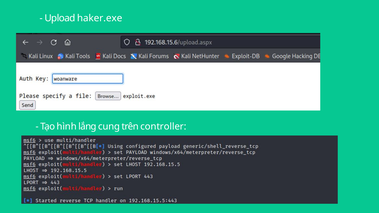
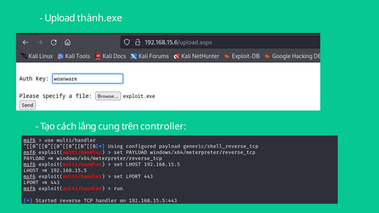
haker.exe: haker.exe -> thành.exe
hình: hình -> cách
